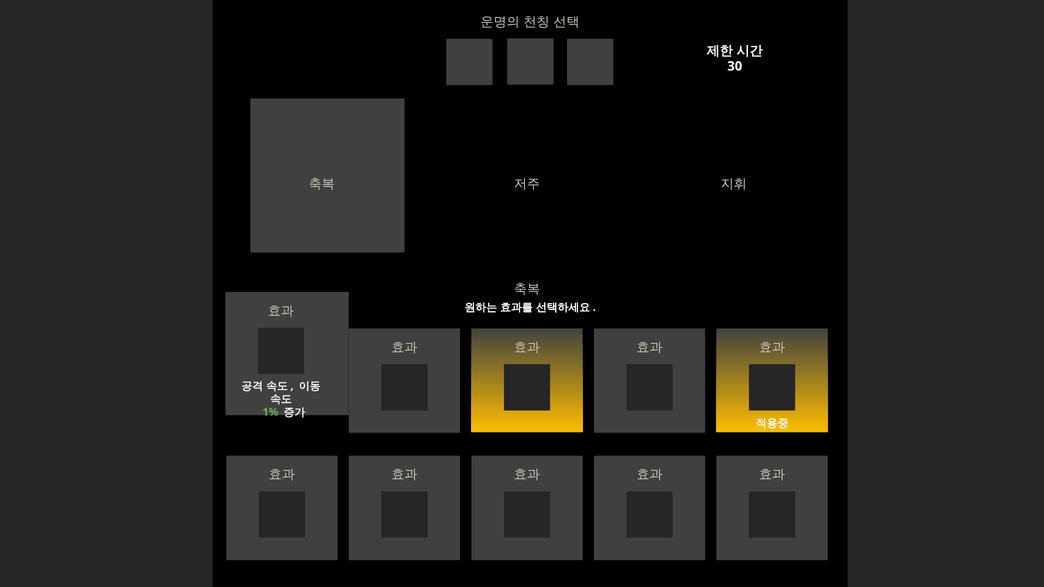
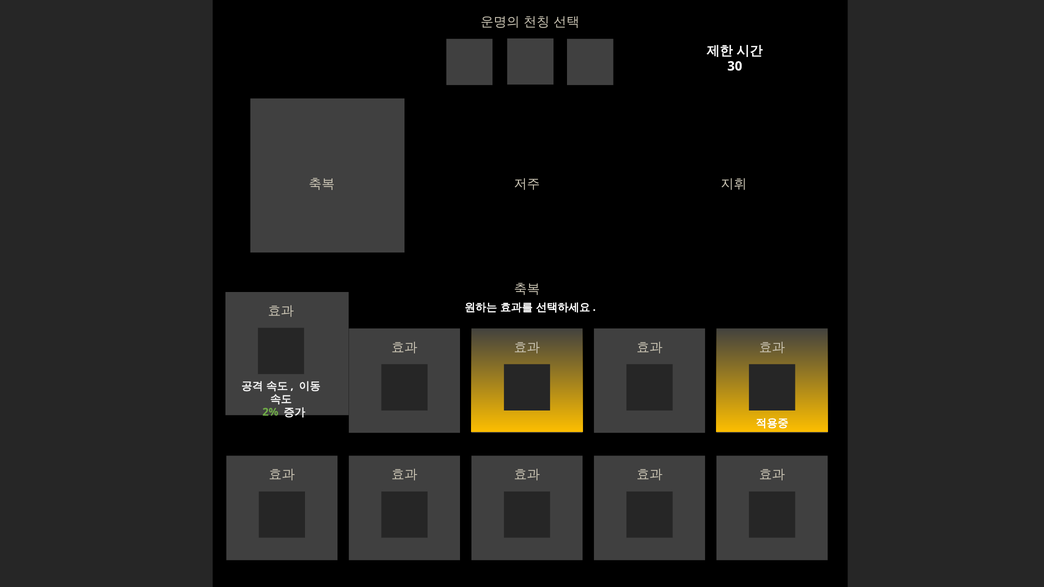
1%: 1% -> 2%
